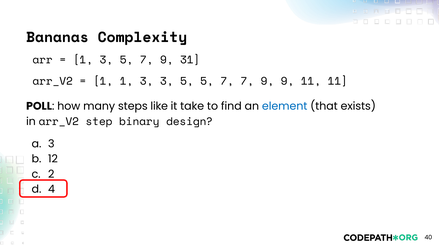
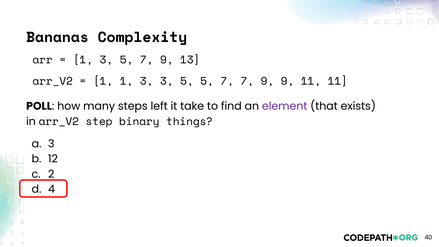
31: 31 -> 13
like: like -> left
element colour: blue -> purple
design: design -> things
